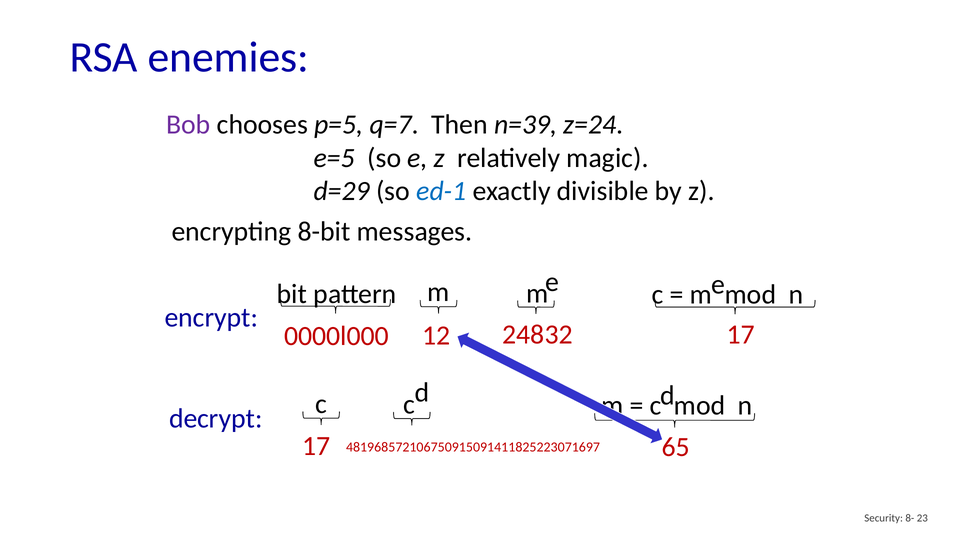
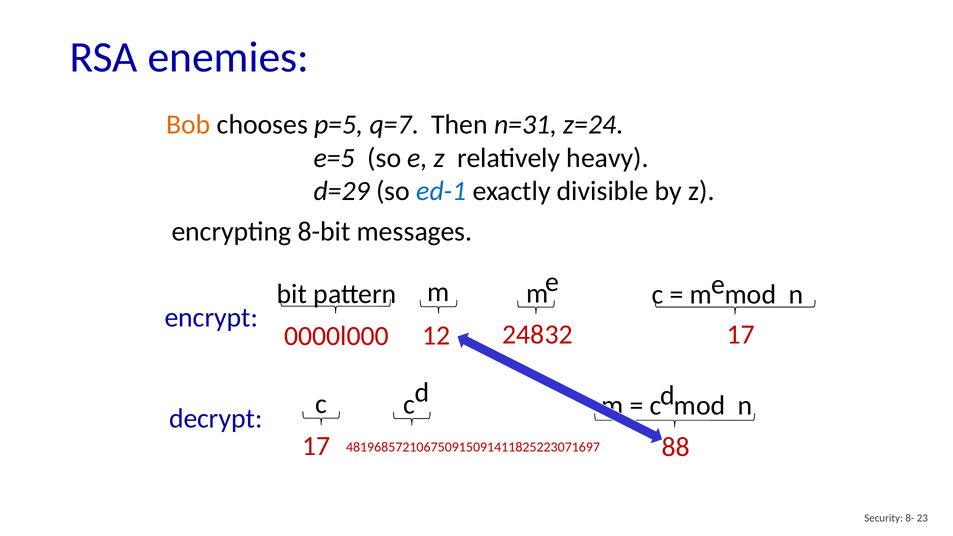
Bob colour: purple -> orange
n=39: n=39 -> n=31
magic: magic -> heavy
65: 65 -> 88
